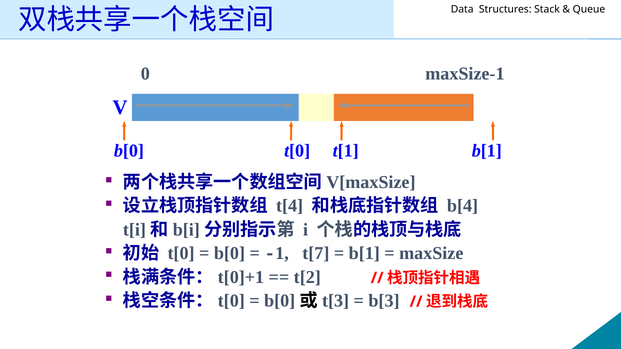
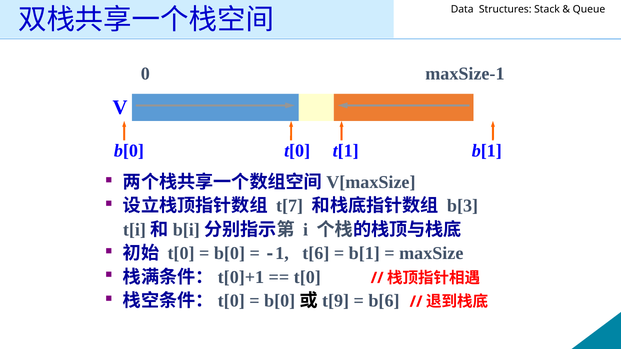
t[4: t[4 -> t[7
b[4: b[4 -> b[3
t[7: t[7 -> t[6
t[2 at (307, 277): t[2 -> t[0
t[3: t[3 -> t[9
b[3: b[3 -> b[6
